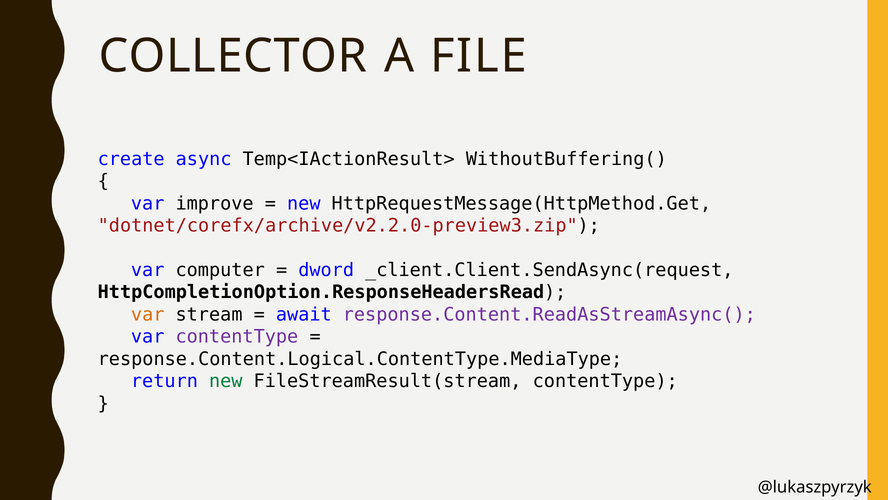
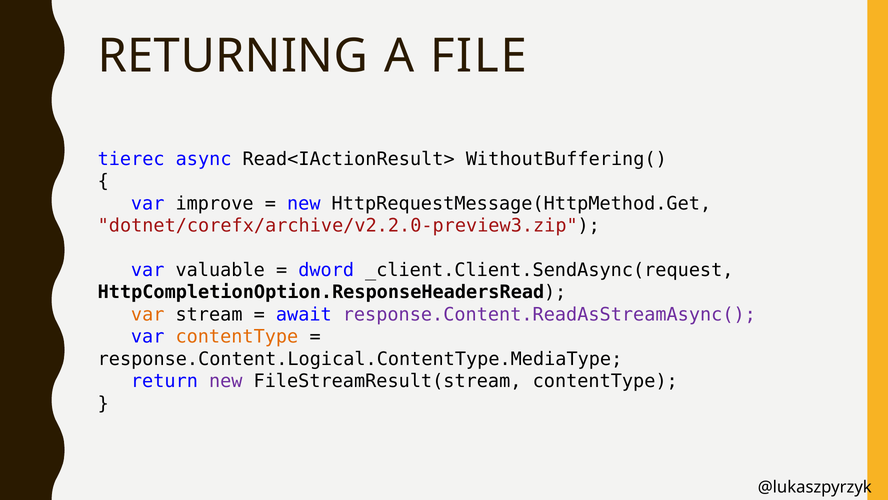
COLLECTOR: COLLECTOR -> RETURNING
create: create -> tierec
Temp<IActionResult>: Temp<IActionResult> -> Read<IActionResult>
computer: computer -> valuable
contentType at (237, 336) colour: purple -> orange
new at (226, 381) colour: green -> purple
